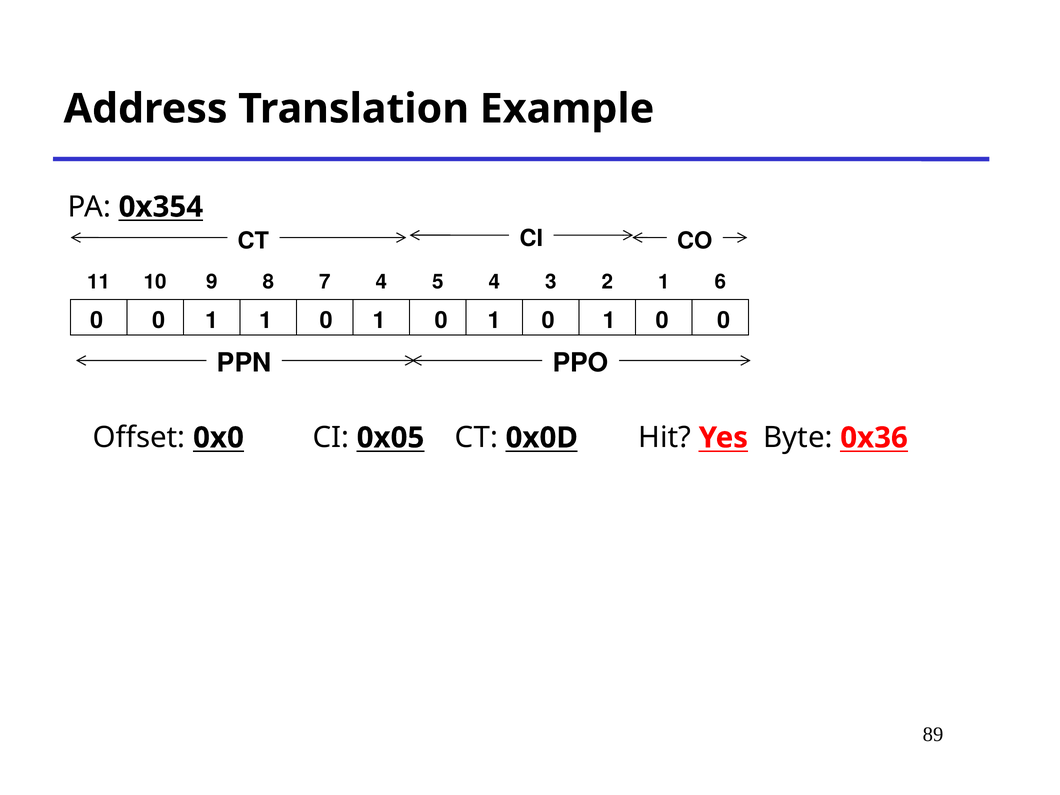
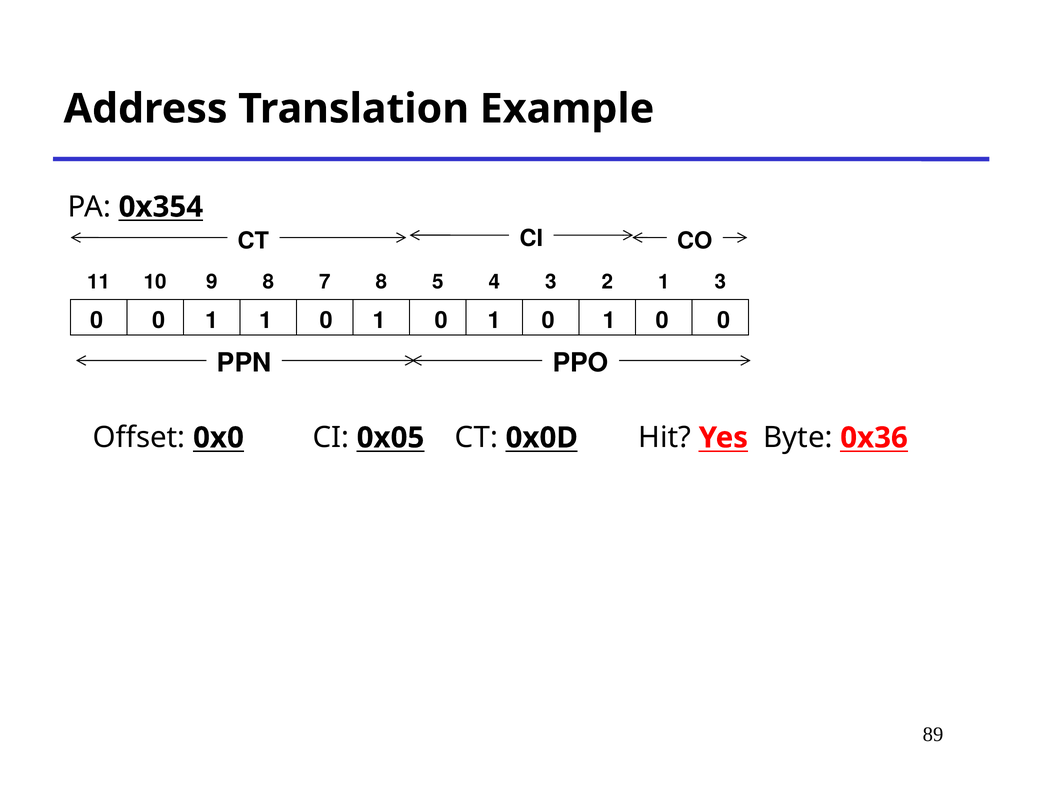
7 4: 4 -> 8
1 6: 6 -> 3
